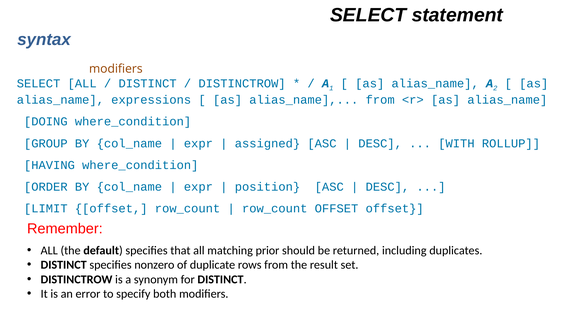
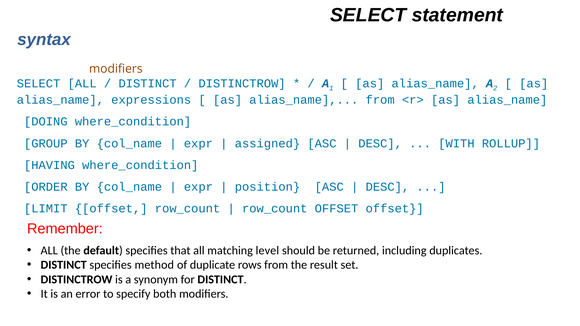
prior: prior -> level
nonzero: nonzero -> method
